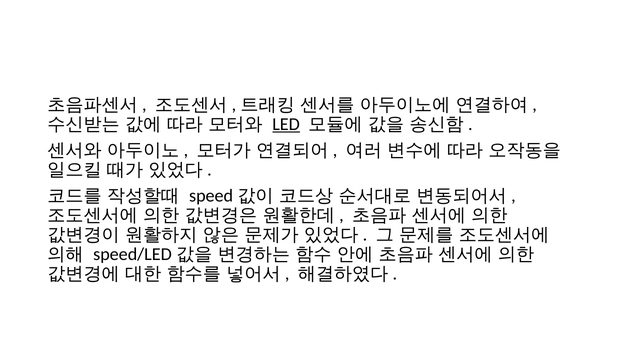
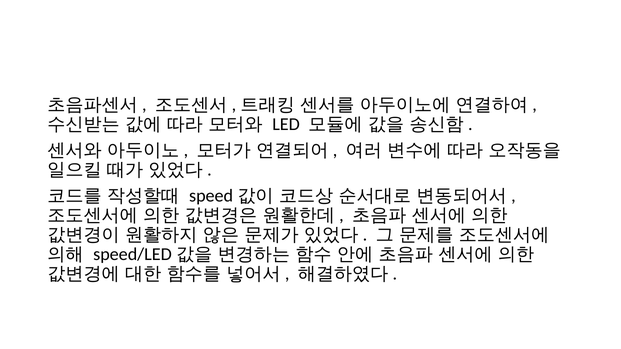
LED underline: present -> none
